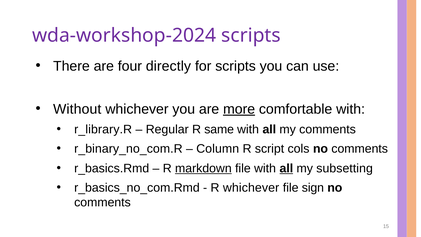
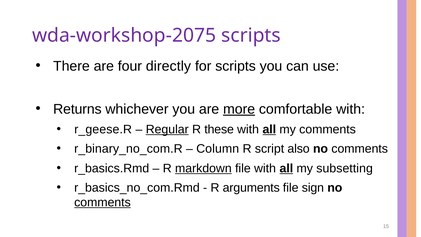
wda-workshop-2024: wda-workshop-2024 -> wda-workshop-2075
Without: Without -> Returns
r_library.R: r_library.R -> r_geese.R
Regular underline: none -> present
same: same -> these
all at (269, 129) underline: none -> present
cols: cols -> also
R whichever: whichever -> arguments
comments at (102, 202) underline: none -> present
